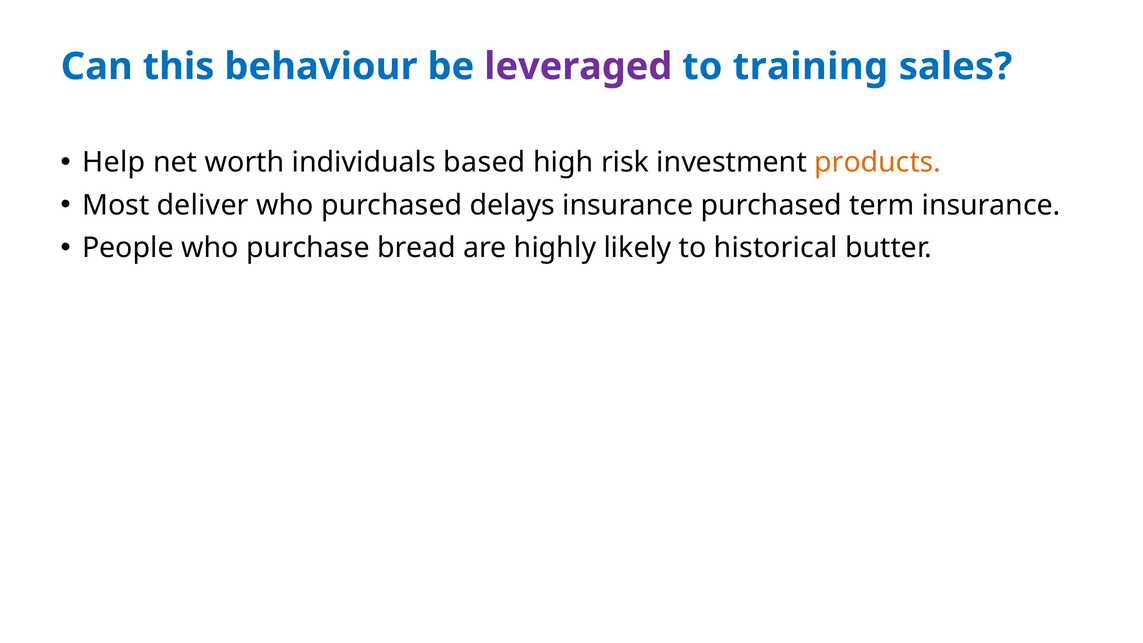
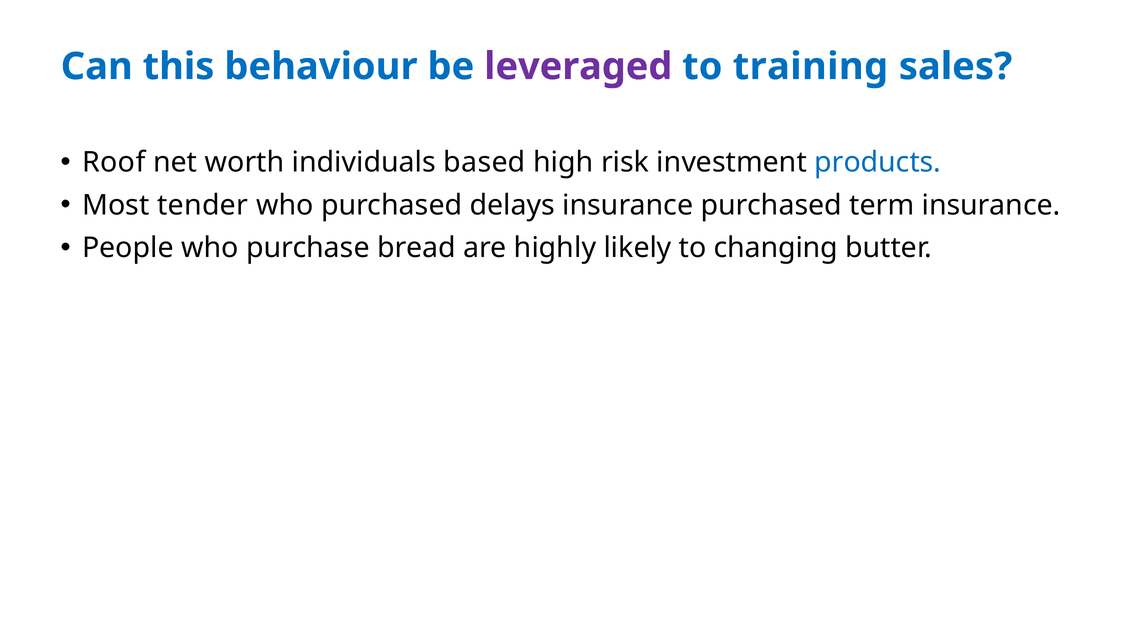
Help: Help -> Roof
products colour: orange -> blue
deliver: deliver -> tender
historical: historical -> changing
